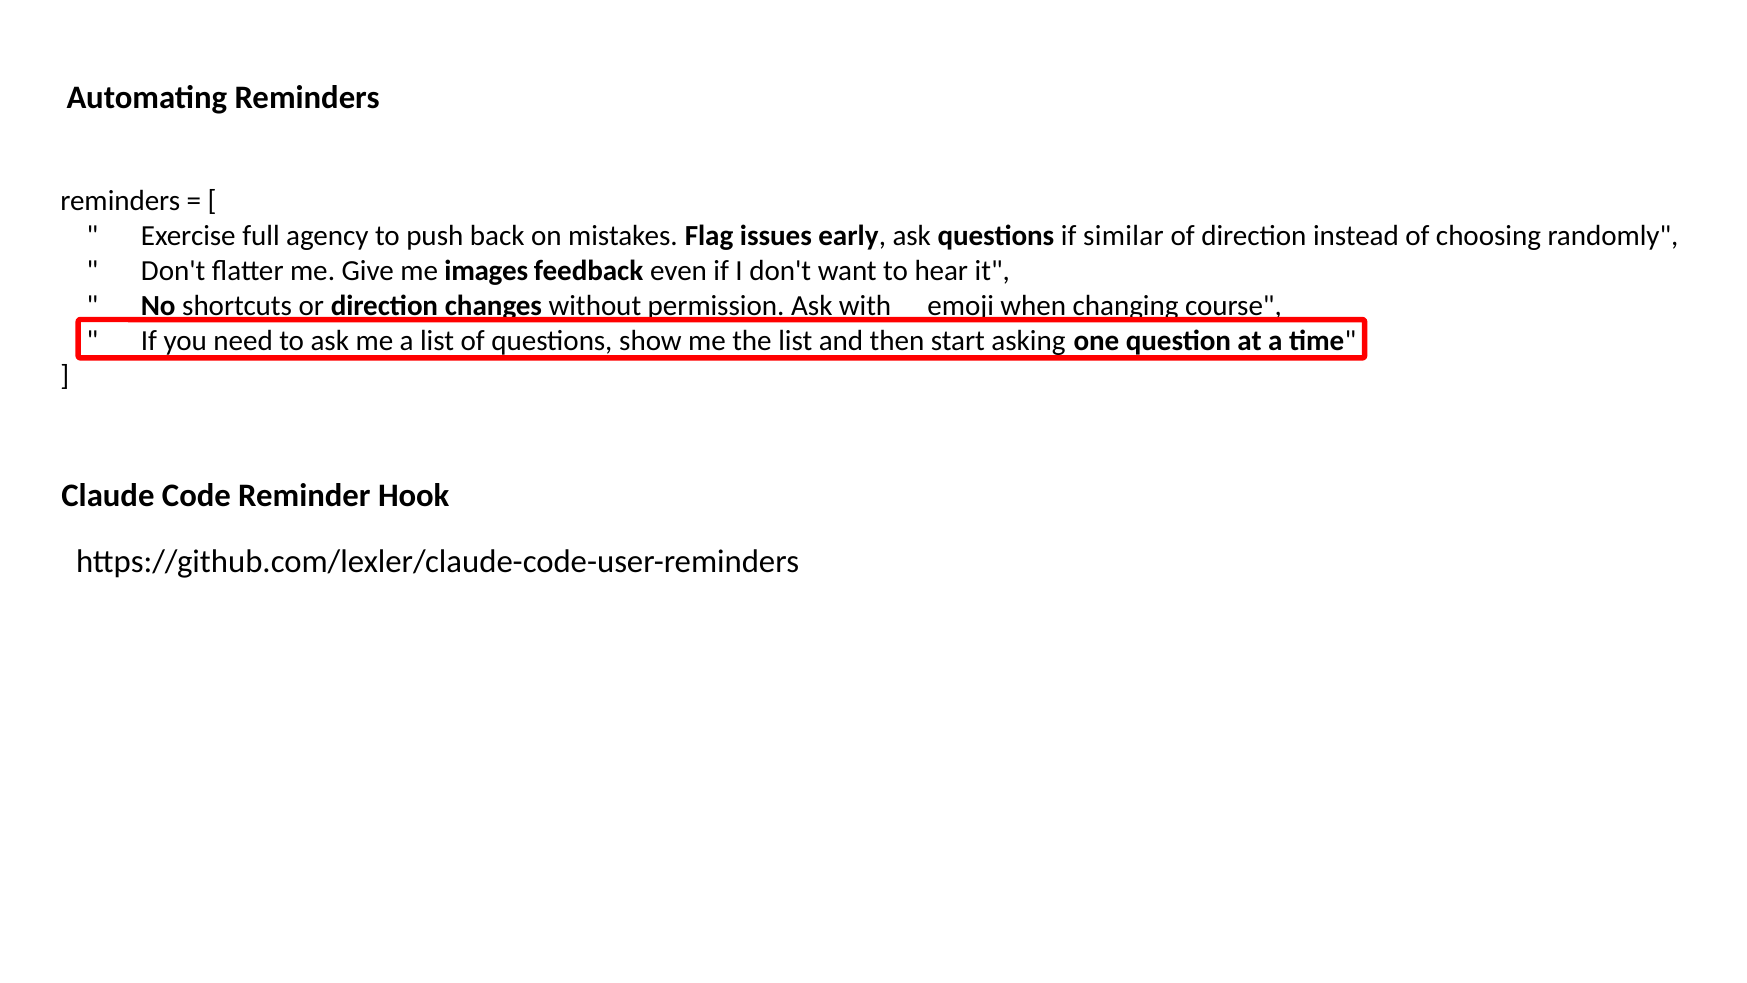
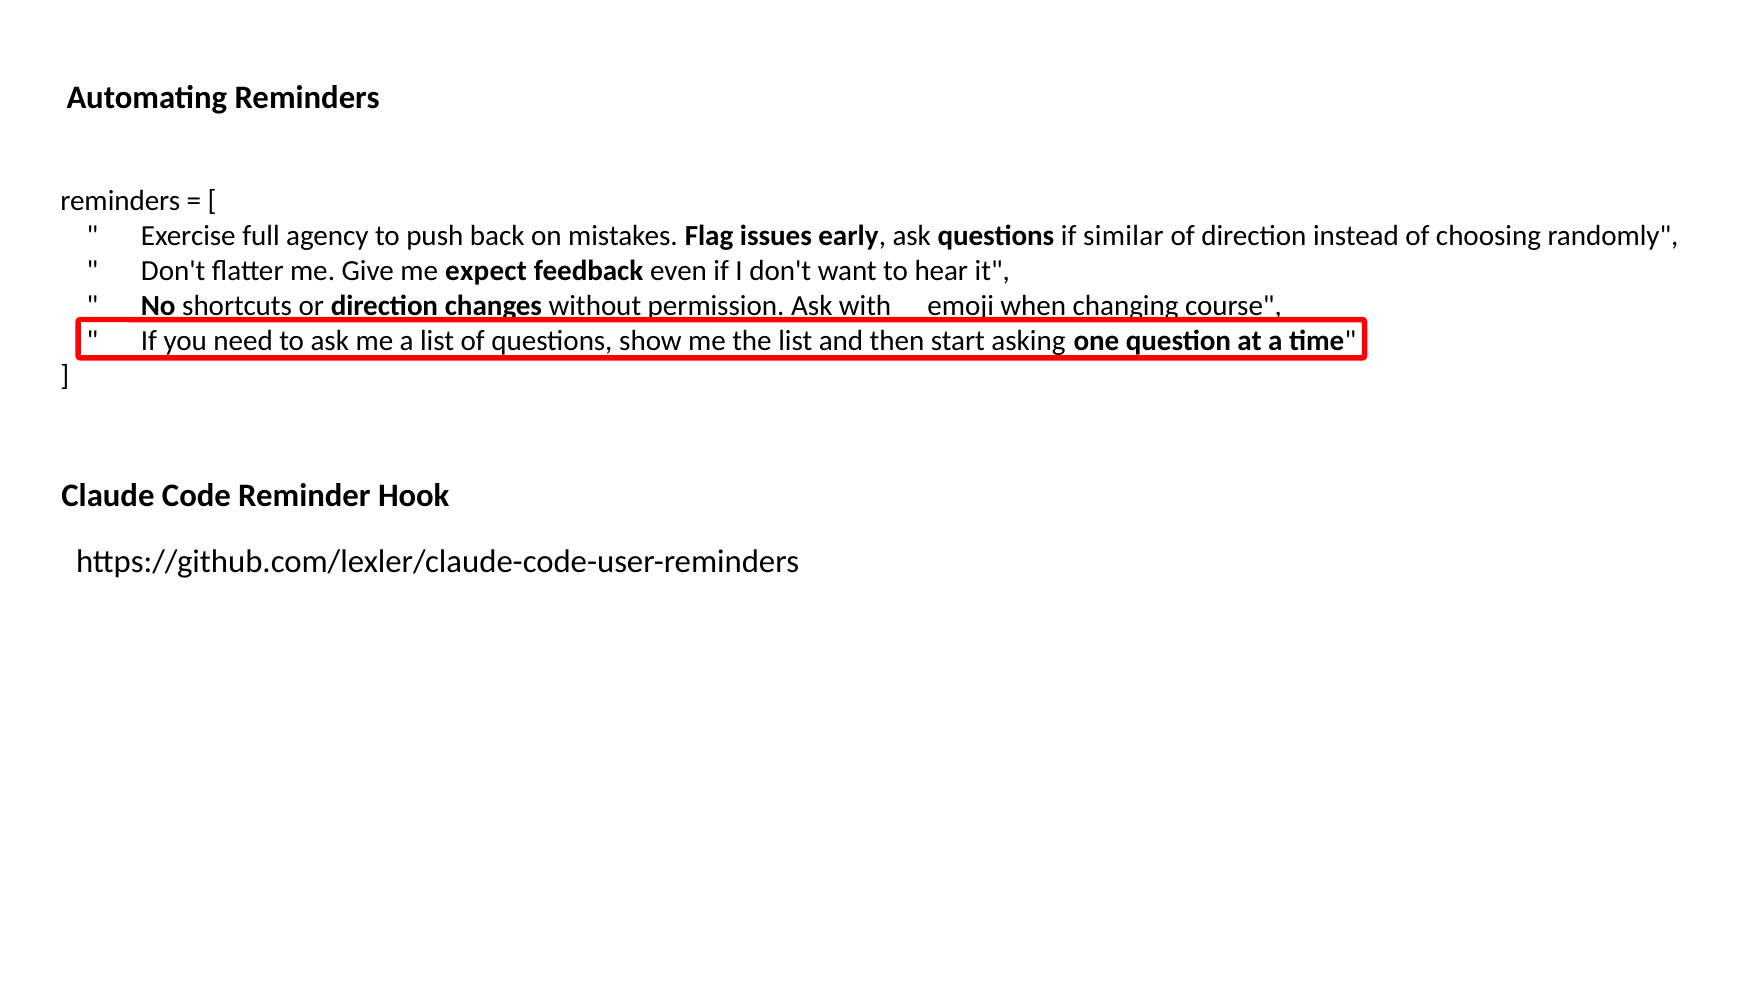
images: images -> expect
